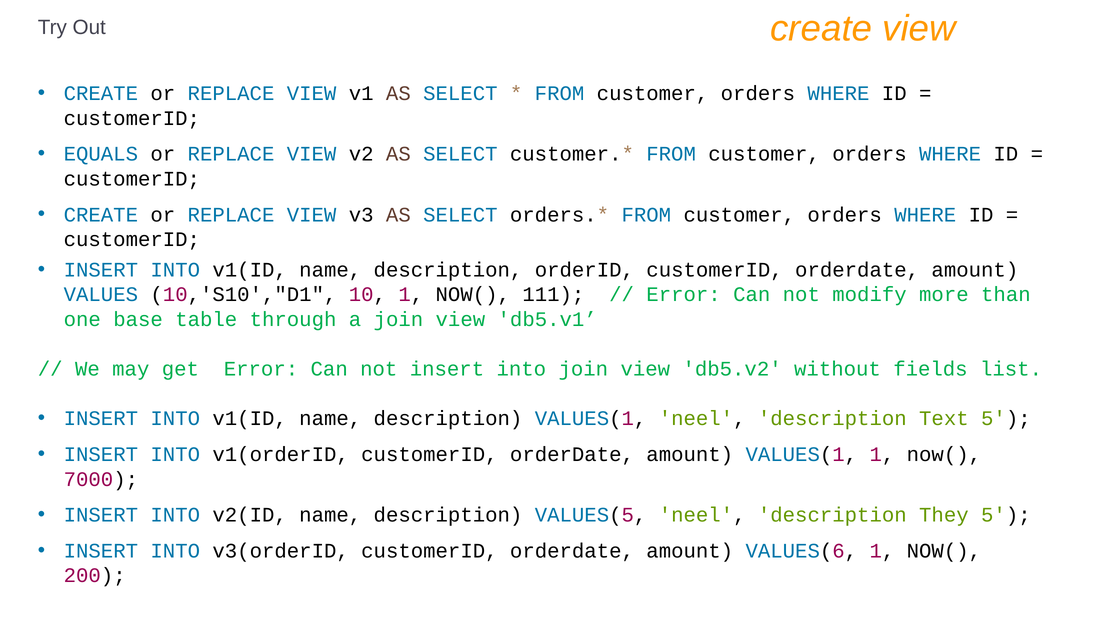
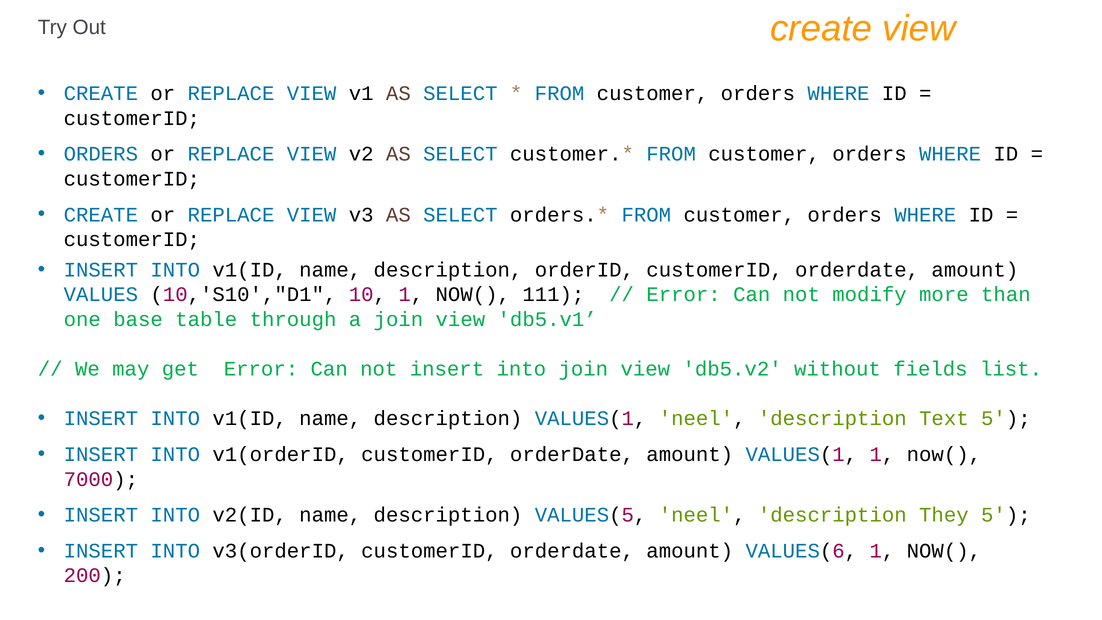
EQUALS at (101, 154): EQUALS -> ORDERS
